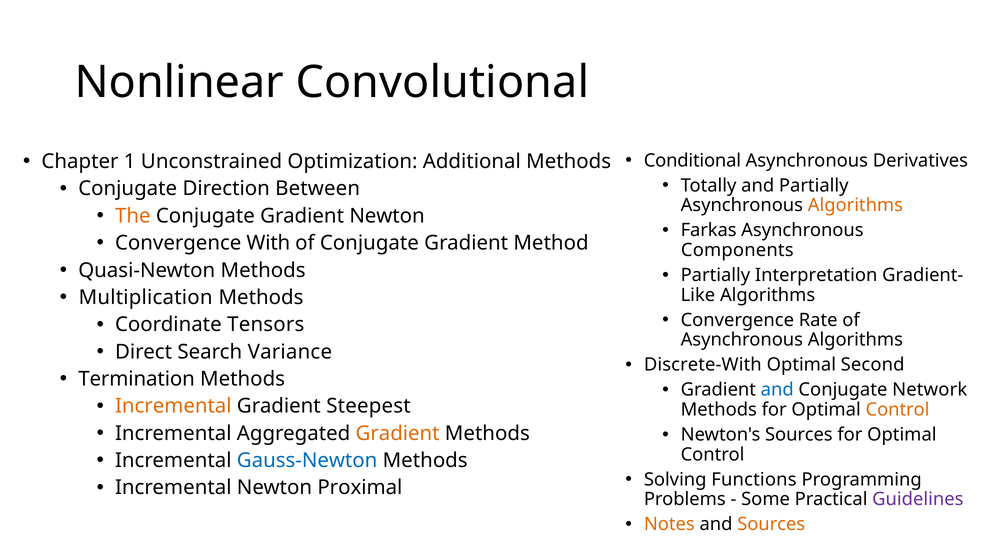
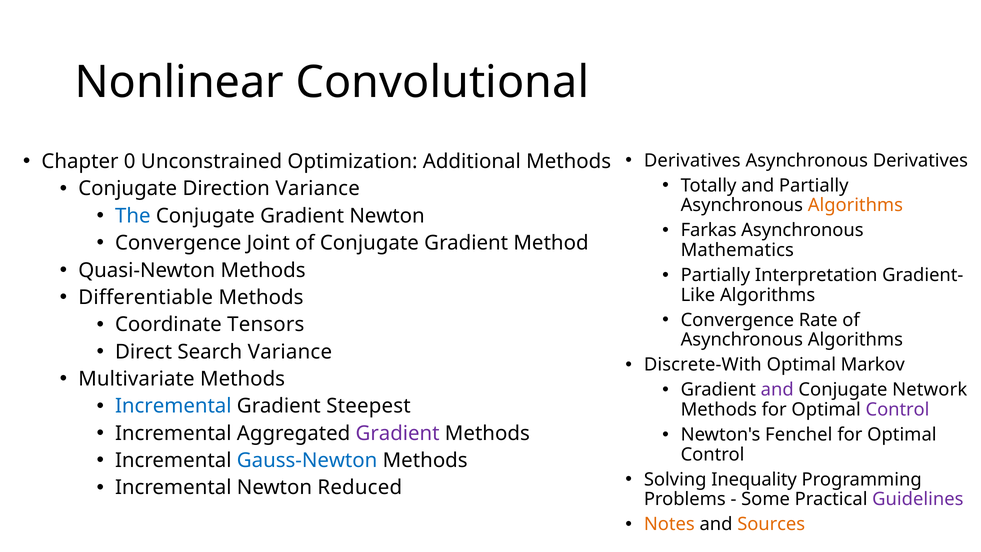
1: 1 -> 0
Conditional at (692, 160): Conditional -> Derivatives
Direction Between: Between -> Variance
The colour: orange -> blue
With: With -> Joint
Components: Components -> Mathematics
Multiplication: Multiplication -> Differentiable
Second: Second -> Markov
Termination: Termination -> Multivariate
and at (777, 390) colour: blue -> purple
Incremental at (173, 406) colour: orange -> blue
Control at (898, 410) colour: orange -> purple
Gradient at (398, 433) colour: orange -> purple
Newton's Sources: Sources -> Fenchel
Functions: Functions -> Inequality
Proximal: Proximal -> Reduced
